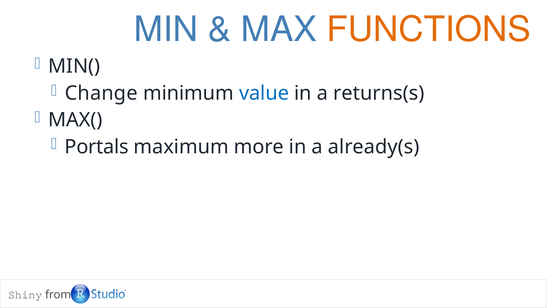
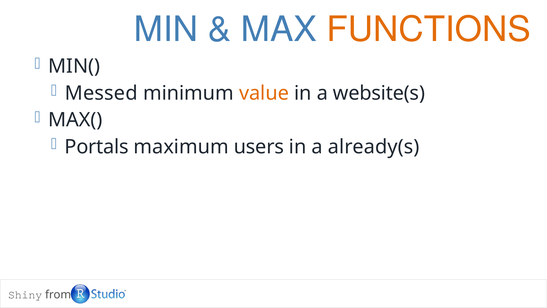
Change: Change -> Messed
value colour: blue -> orange
returns(s: returns(s -> website(s
more: more -> users
